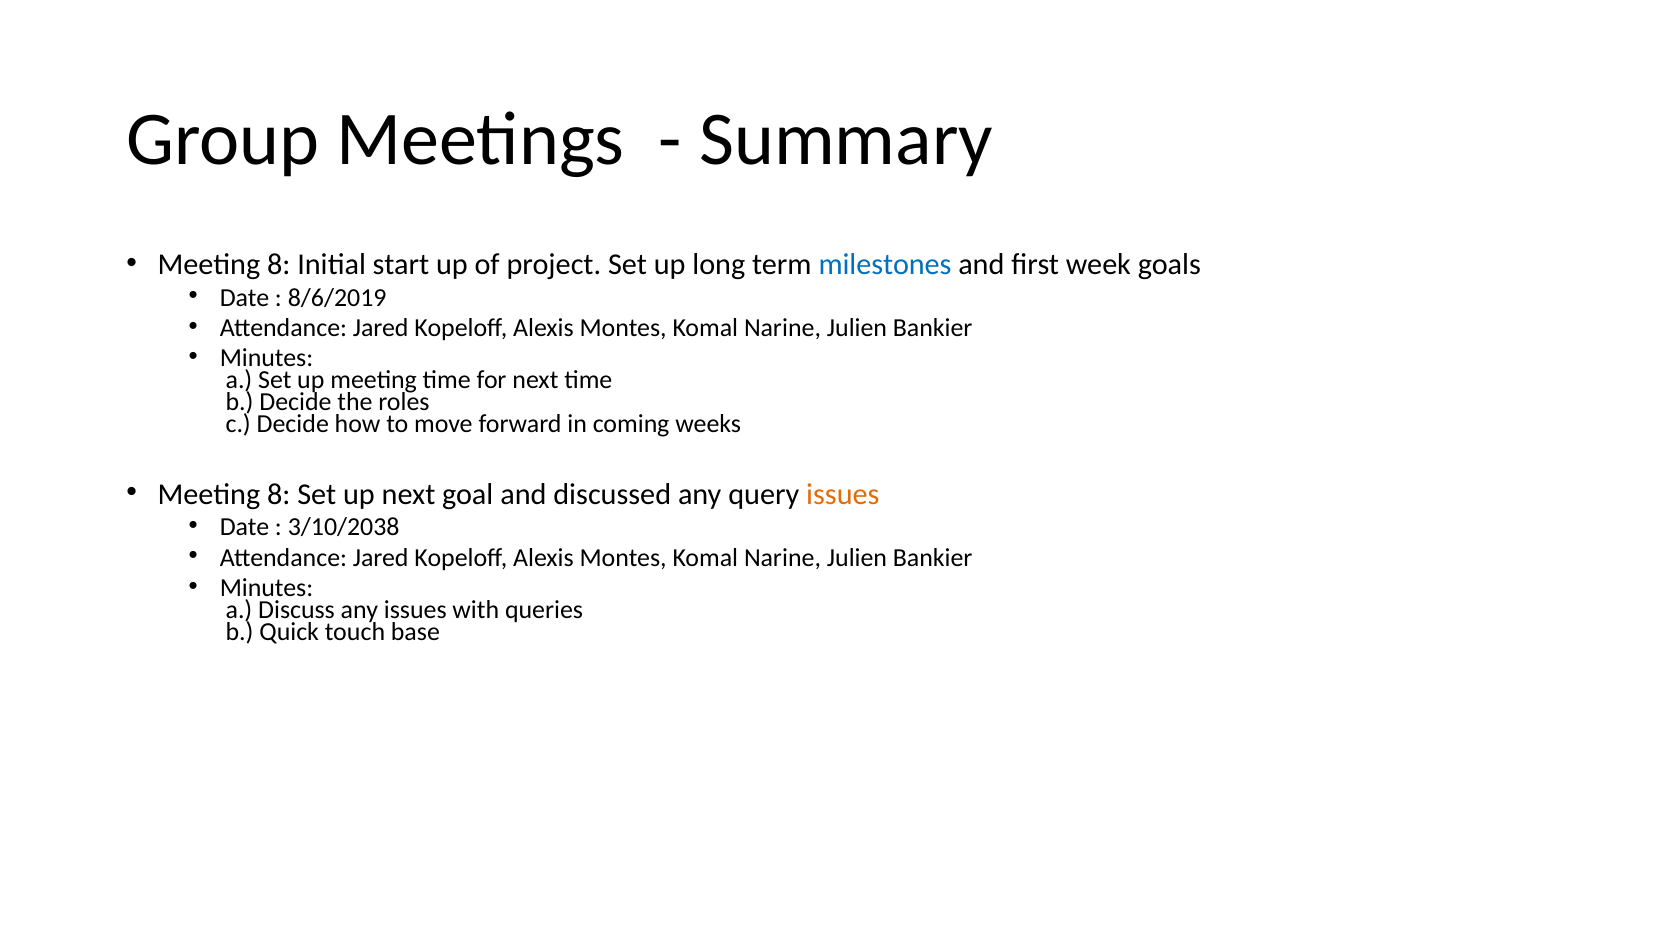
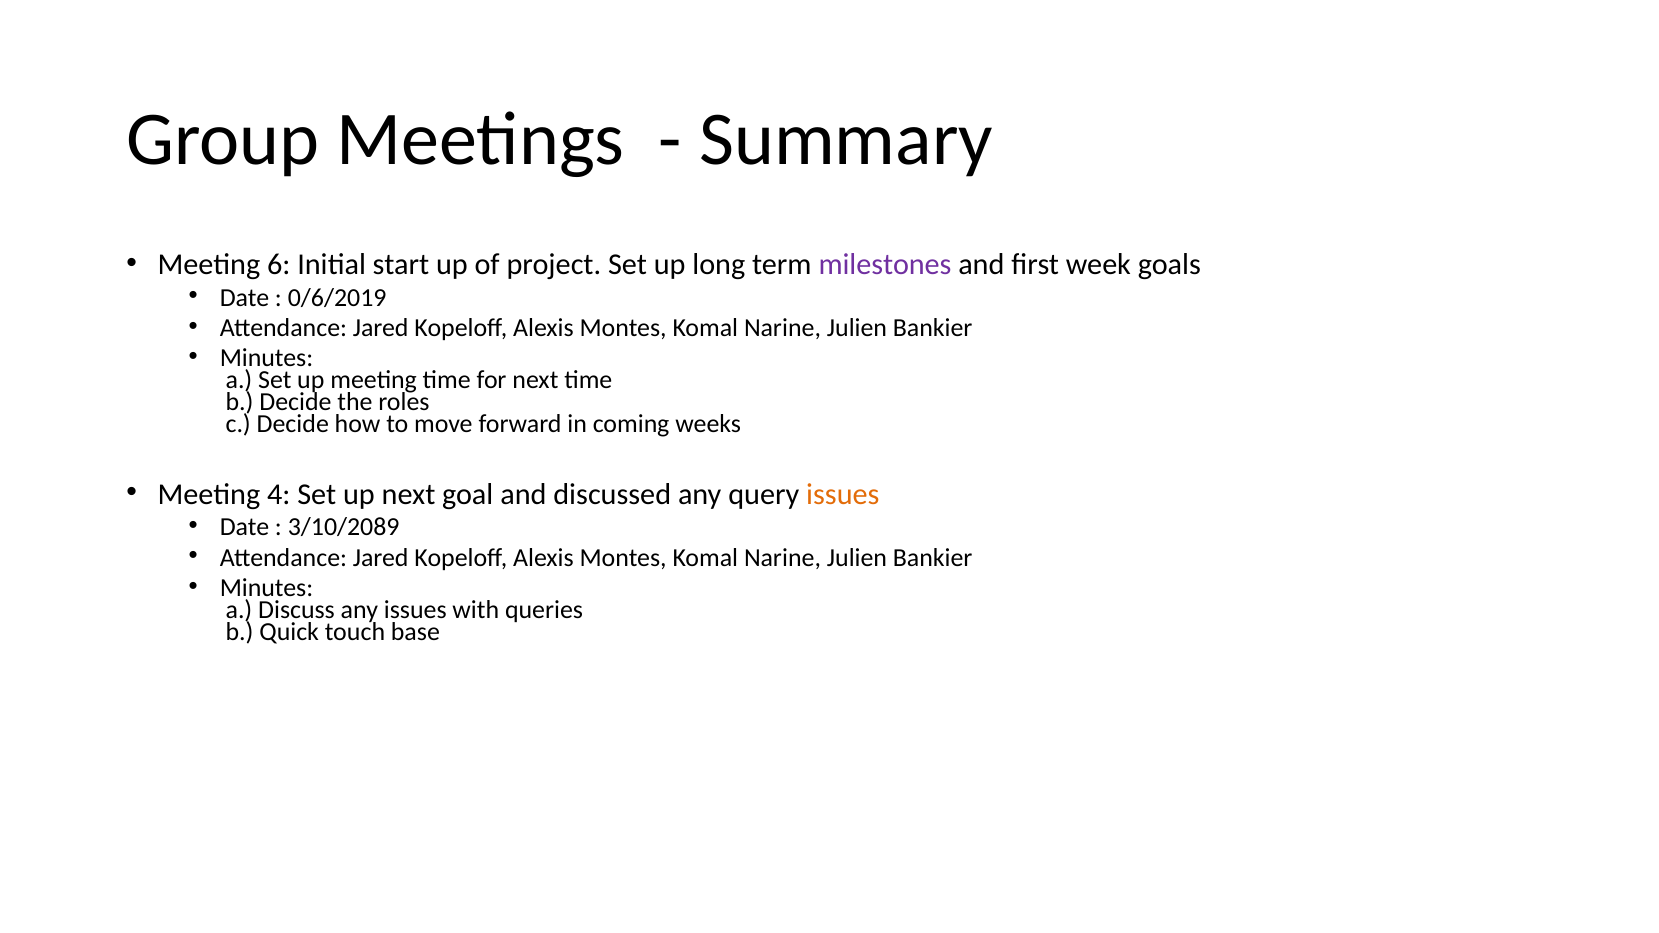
8 at (279, 265): 8 -> 6
milestones colour: blue -> purple
8/6/2019: 8/6/2019 -> 0/6/2019
8 at (279, 495): 8 -> 4
3/10/2038: 3/10/2038 -> 3/10/2089
